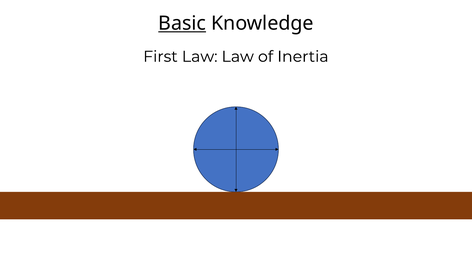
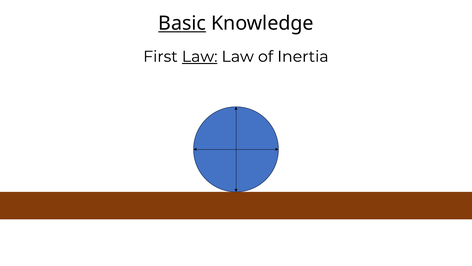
Law at (200, 57) underline: none -> present
